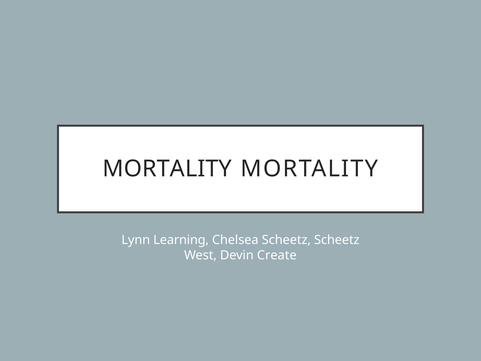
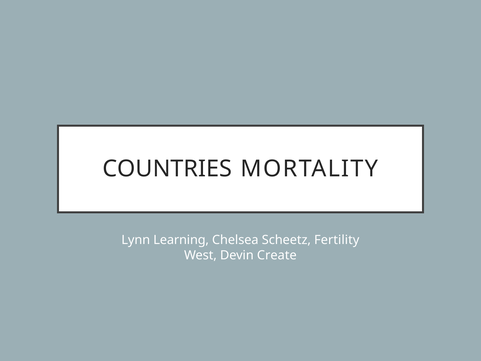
MORTALITY at (167, 169): MORTALITY -> COUNTRIES
Scheetz Scheetz: Scheetz -> Fertility
